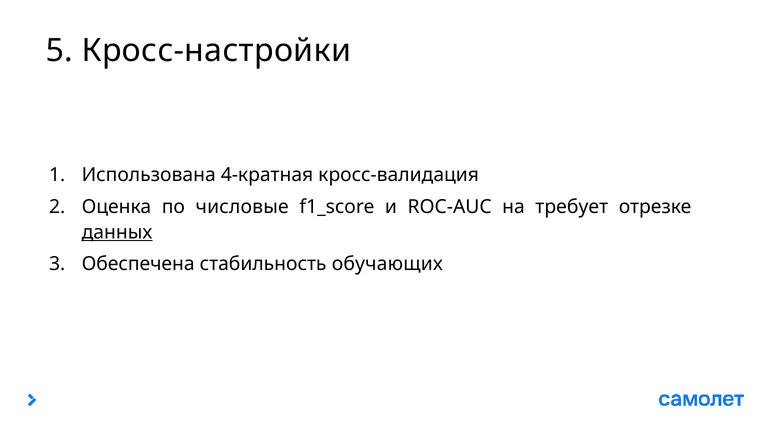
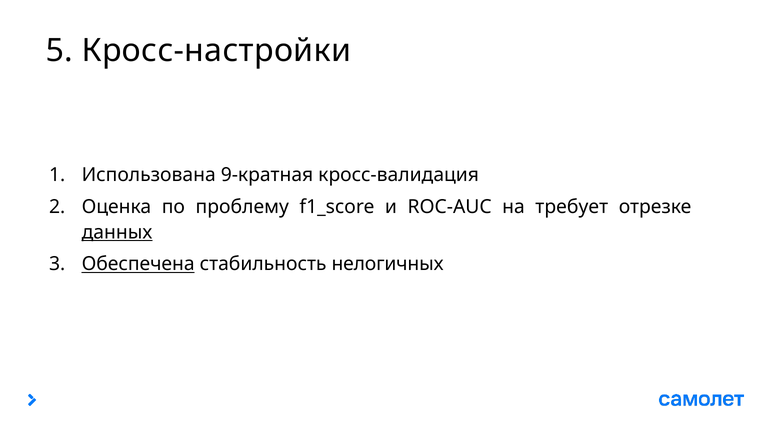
4-кратная: 4-кратная -> 9-кратная
числовые: числовые -> проблему
Обеспечена underline: none -> present
обучающих: обучающих -> нелогичных
